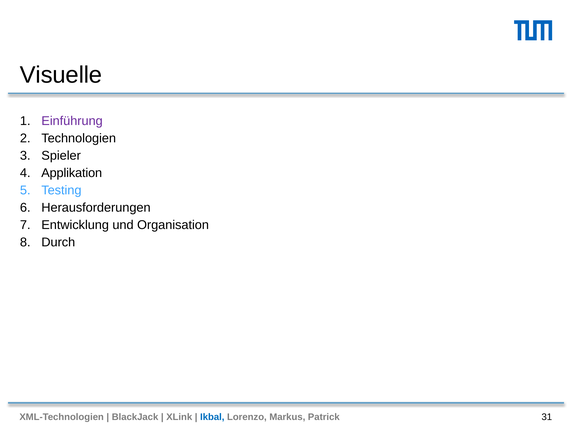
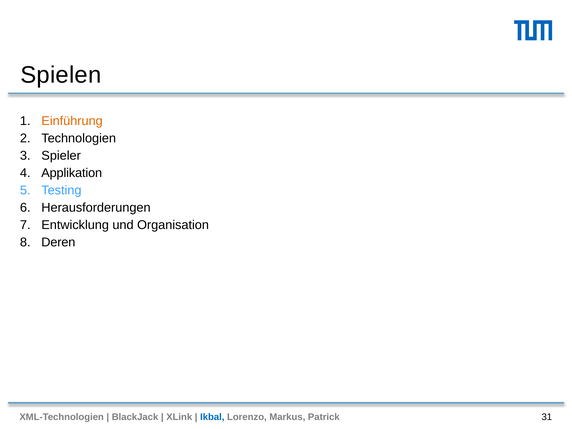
Visuelle: Visuelle -> Spielen
Einführung colour: purple -> orange
Durch: Durch -> Deren
